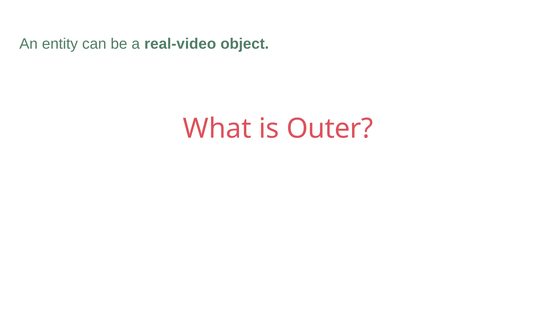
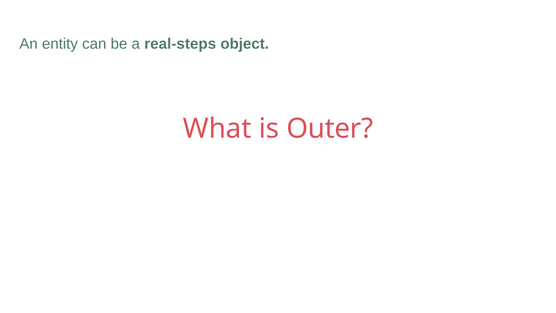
real-video: real-video -> real-steps
